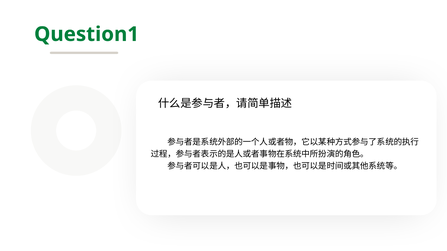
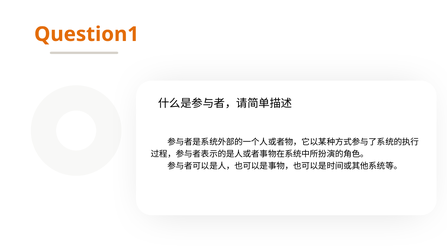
Question1 colour: green -> orange
